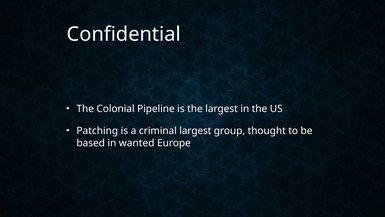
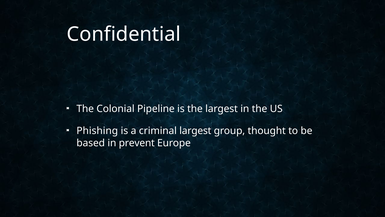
Patching: Patching -> Phishing
wanted: wanted -> prevent
